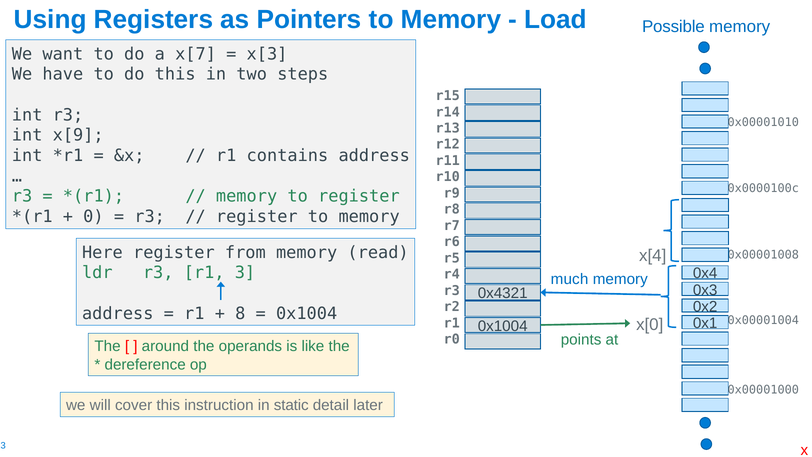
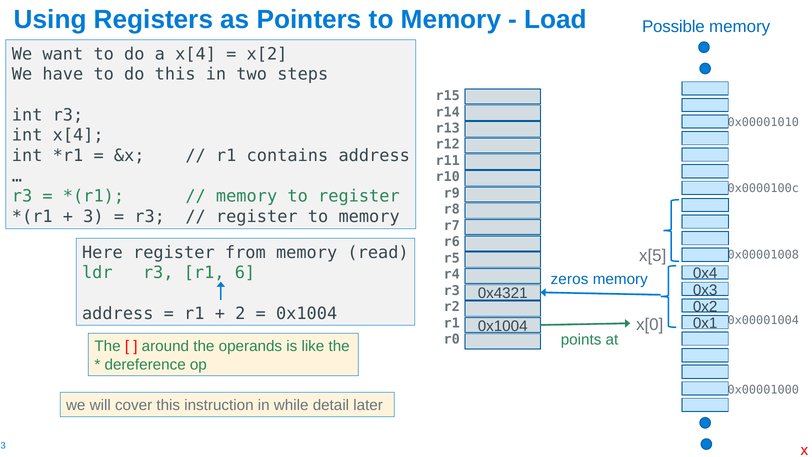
a x[7: x[7 -> x[4
x[3: x[3 -> x[2
int x[9: x[9 -> x[4
0: 0 -> 3
x[4: x[4 -> x[5
3: 3 -> 6
much: much -> zeros
8: 8 -> 2
static: static -> while
